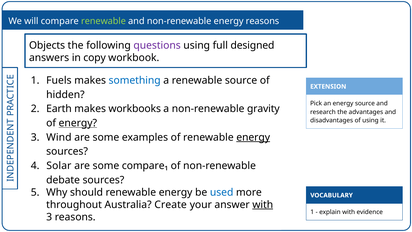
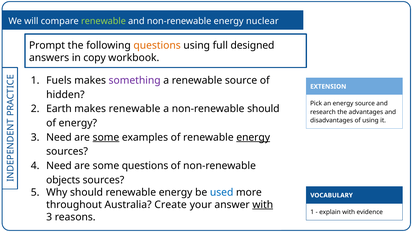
energy reasons: reasons -> nuclear
Objects: Objects -> Prompt
questions at (157, 45) colour: purple -> orange
something colour: blue -> purple
makes workbooks: workbooks -> renewable
non-renewable gravity: gravity -> should
energy at (78, 123) underline: present -> none
3 Wind: Wind -> Need
some at (106, 137) underline: none -> present
Solar at (59, 166): Solar -> Need
some compare₁: compare₁ -> questions
debate: debate -> objects
